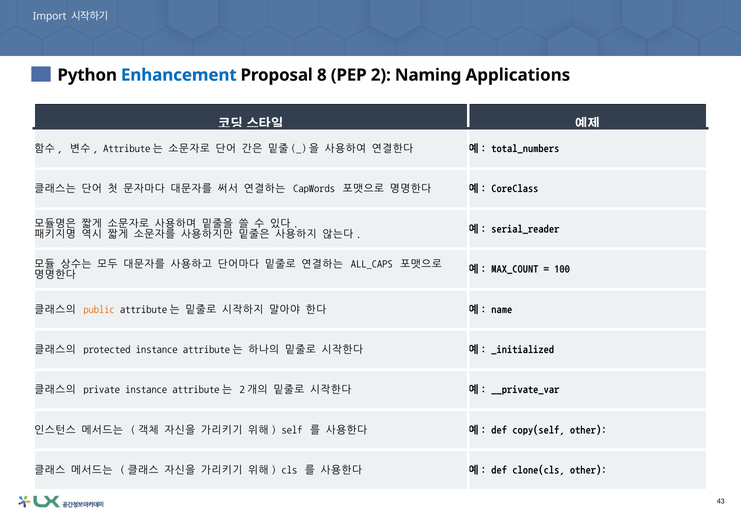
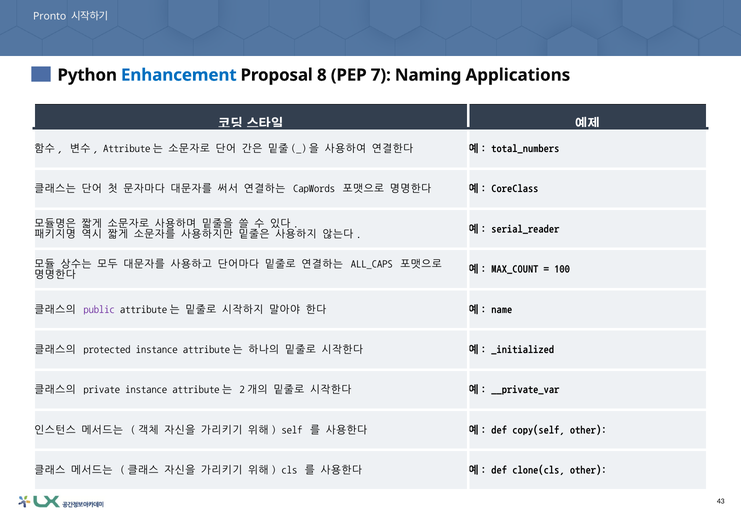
Import: Import -> Pronto
2: 2 -> 7
public colour: orange -> purple
